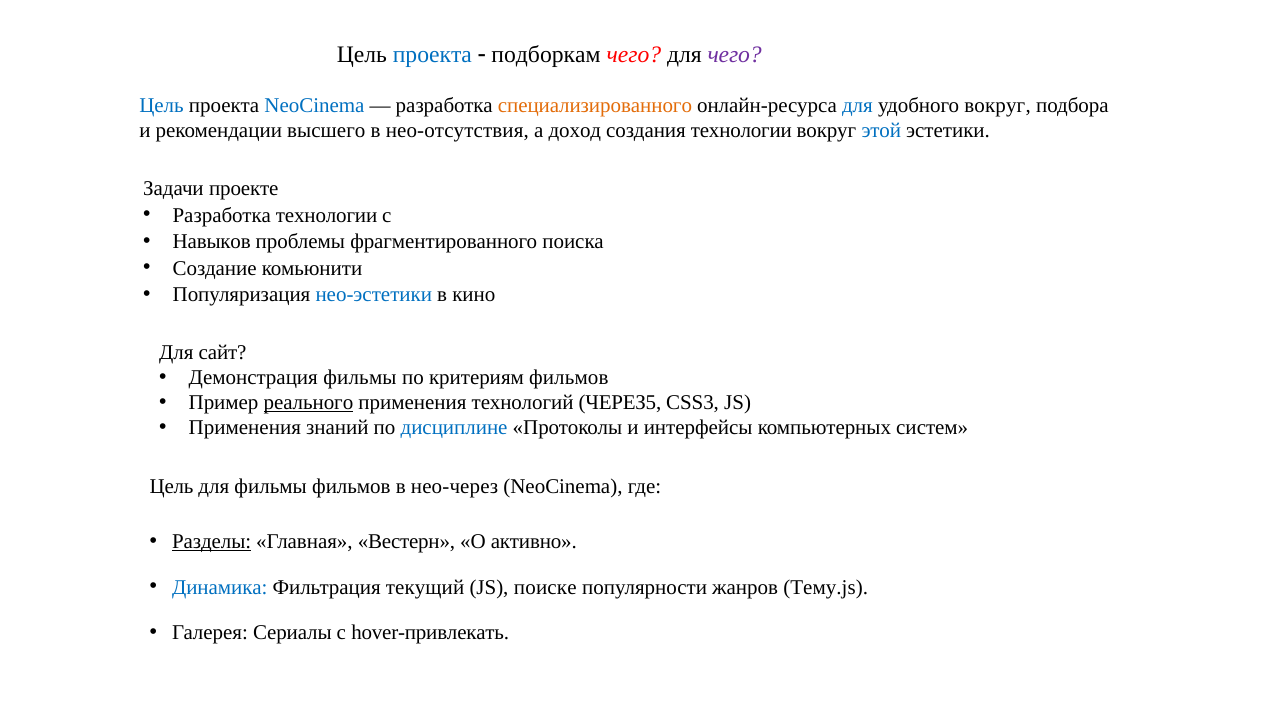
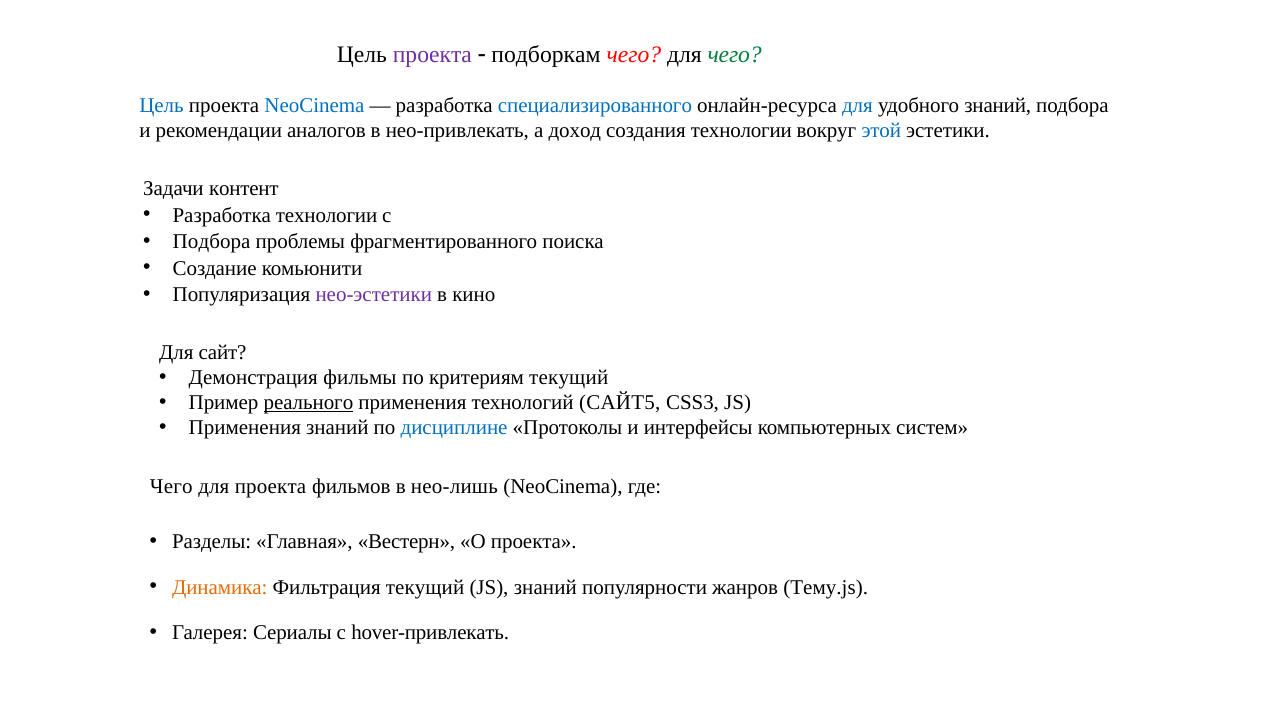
проекта at (432, 55) colour: blue -> purple
чего at (735, 55) colour: purple -> green
специализированного colour: orange -> blue
удобного вокруг: вокруг -> знаний
высшего: высшего -> аналогов
нео-отсутствия: нео-отсутствия -> нео-привлекать
проекте: проекте -> контент
Навыков at (212, 242): Навыков -> Подбора
нео-эстетики colour: blue -> purple
критериям фильмов: фильмов -> текущий
ЧЕРЕЗ5: ЧЕРЕЗ5 -> САЙТ5
Цель at (172, 487): Цель -> Чего
для фильмы: фильмы -> проекта
нео-через: нео-через -> нео-лишь
Разделы underline: present -> none
О активно: активно -> проекта
Динамика colour: blue -> orange
JS поиске: поиске -> знаний
